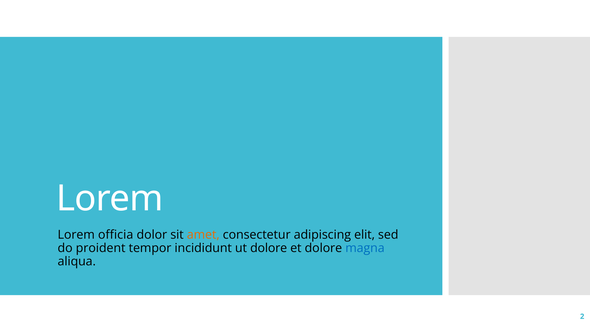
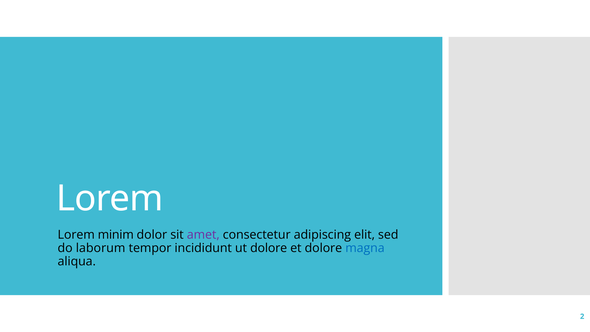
officia: officia -> minim
amet colour: orange -> purple
proident: proident -> laborum
